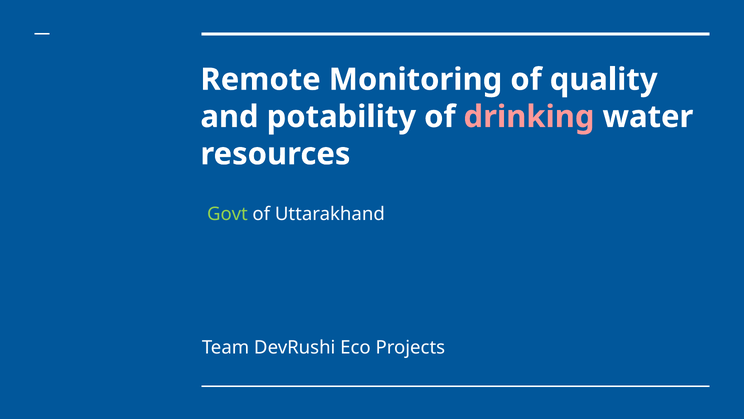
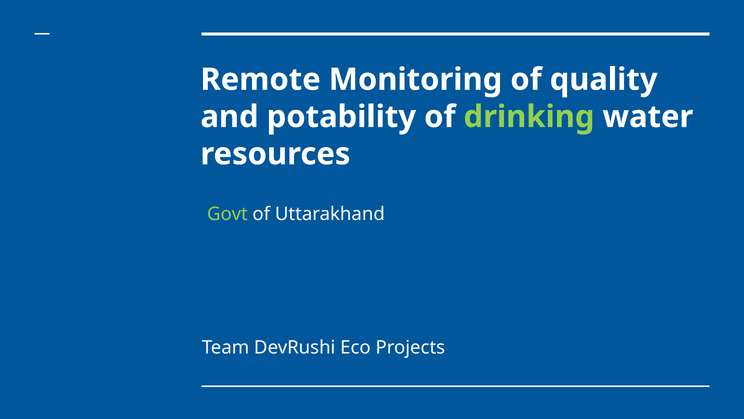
drinking colour: pink -> light green
